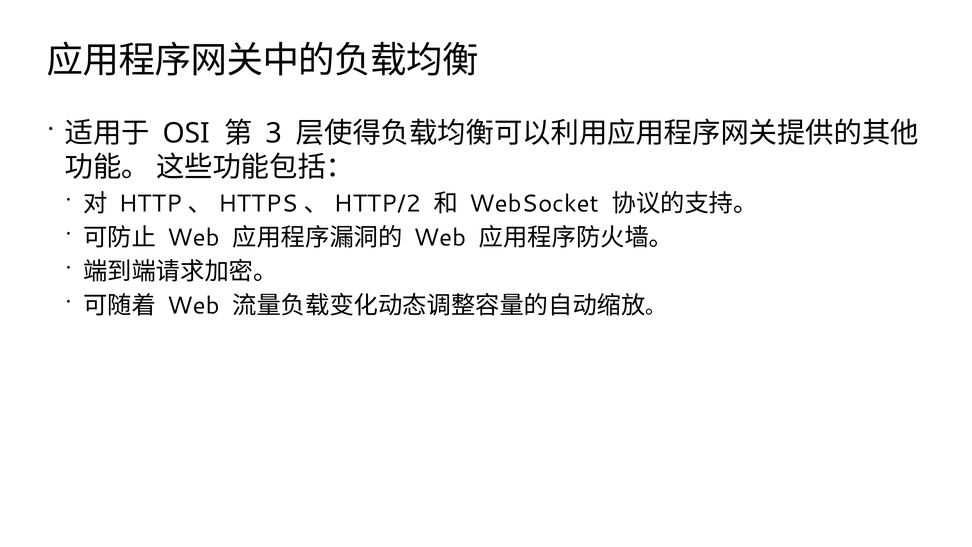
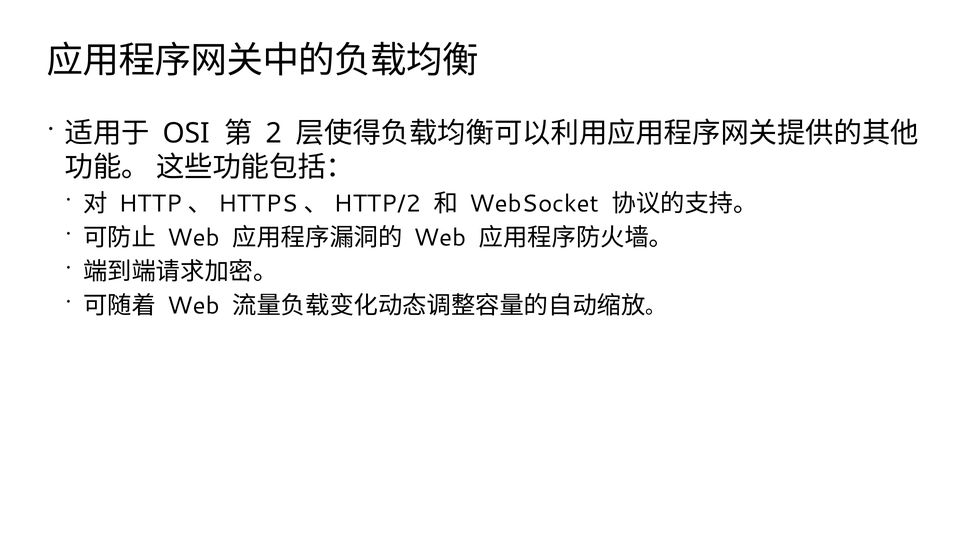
3: 3 -> 2
